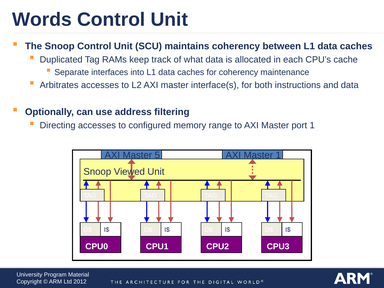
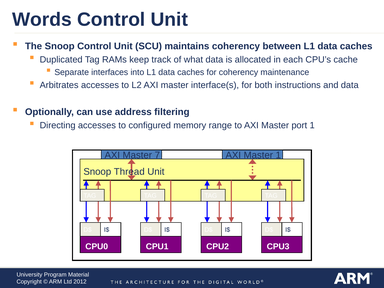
5: 5 -> 7
Viewed: Viewed -> Thread
